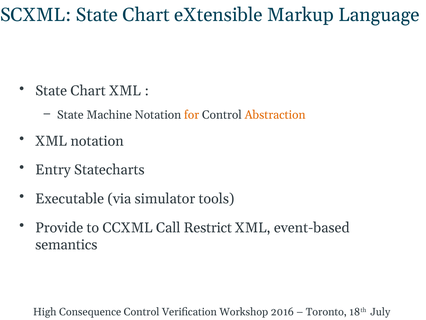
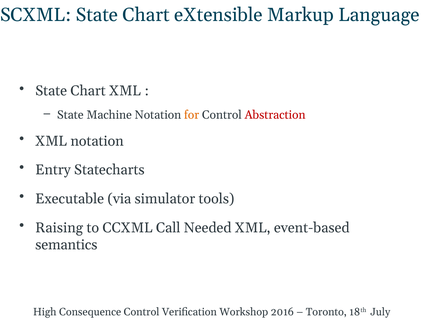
Abstraction colour: orange -> red
Provide: Provide -> Raising
Restrict: Restrict -> Needed
